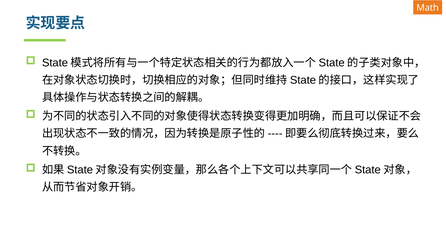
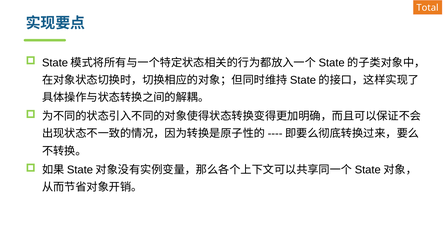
Math: Math -> Total
